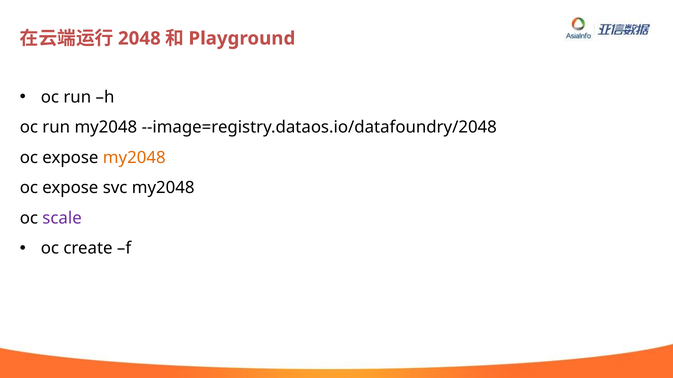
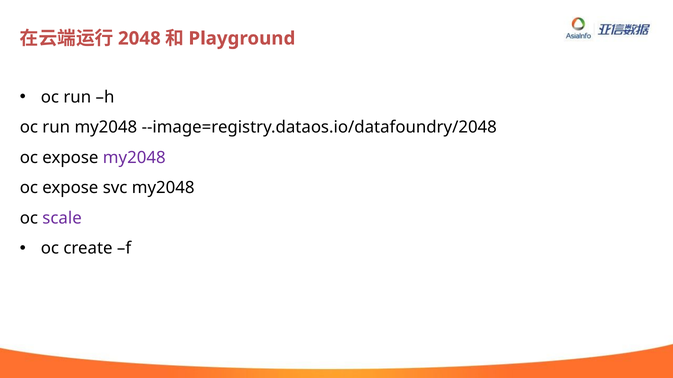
my2048 at (134, 158) colour: orange -> purple
